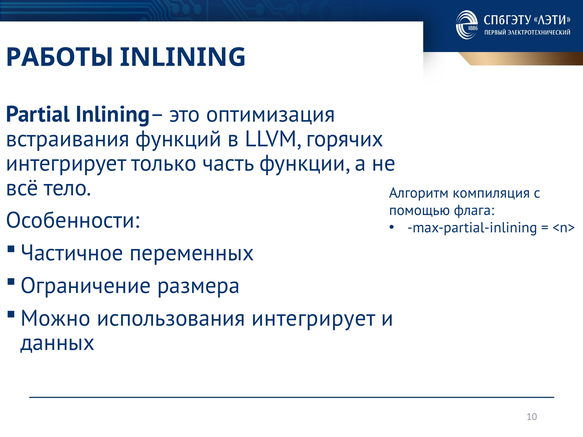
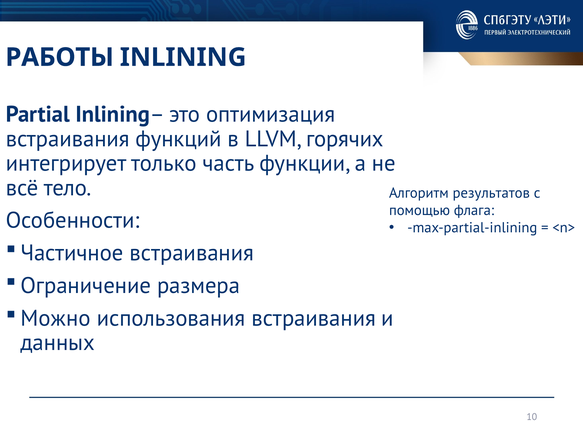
компиляция: компиляция -> результатов
Частичное переменных: переменных -> встраивания
использования интегрирует: интегрирует -> встраивания
